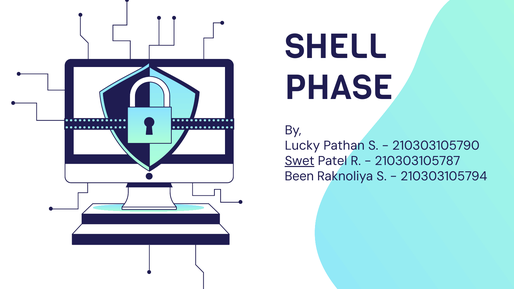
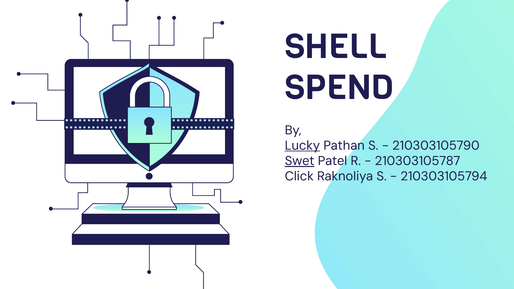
PHASE: PHASE -> SPEND
Lucky underline: none -> present
Been: Been -> Click
